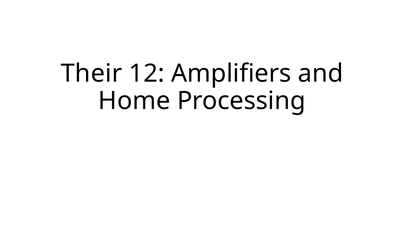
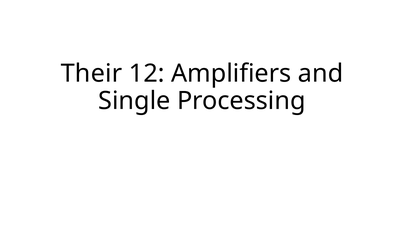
Home: Home -> Single
